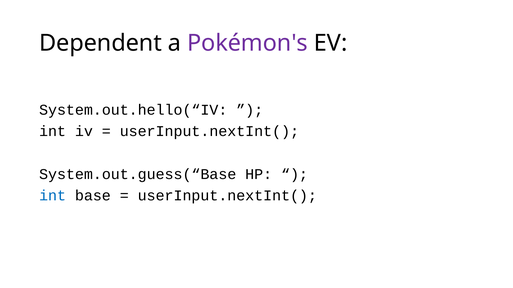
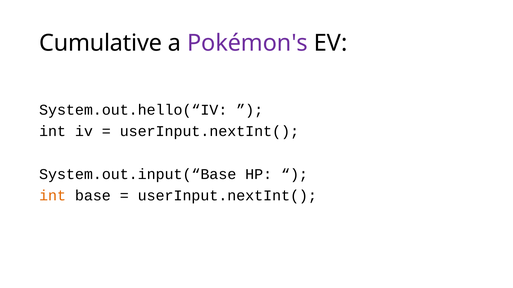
Dependent: Dependent -> Cumulative
System.out.guess(“Base: System.out.guess(“Base -> System.out.input(“Base
int at (53, 196) colour: blue -> orange
